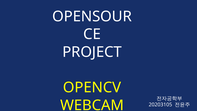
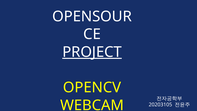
PROJECT underline: none -> present
